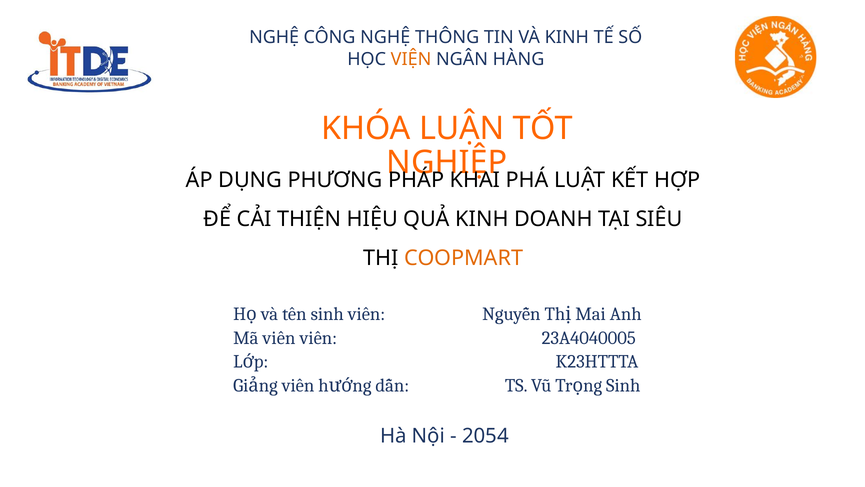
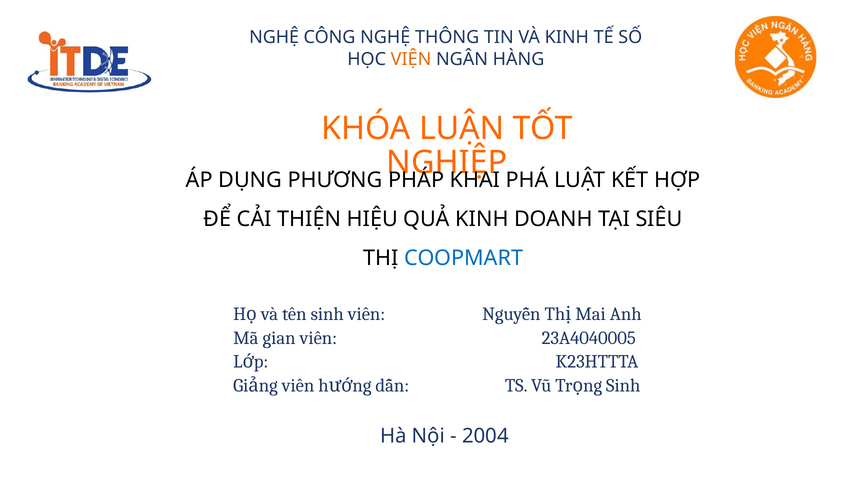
COOPMART colour: orange -> blue
Mã viên: viên -> gian
2054: 2054 -> 2004
